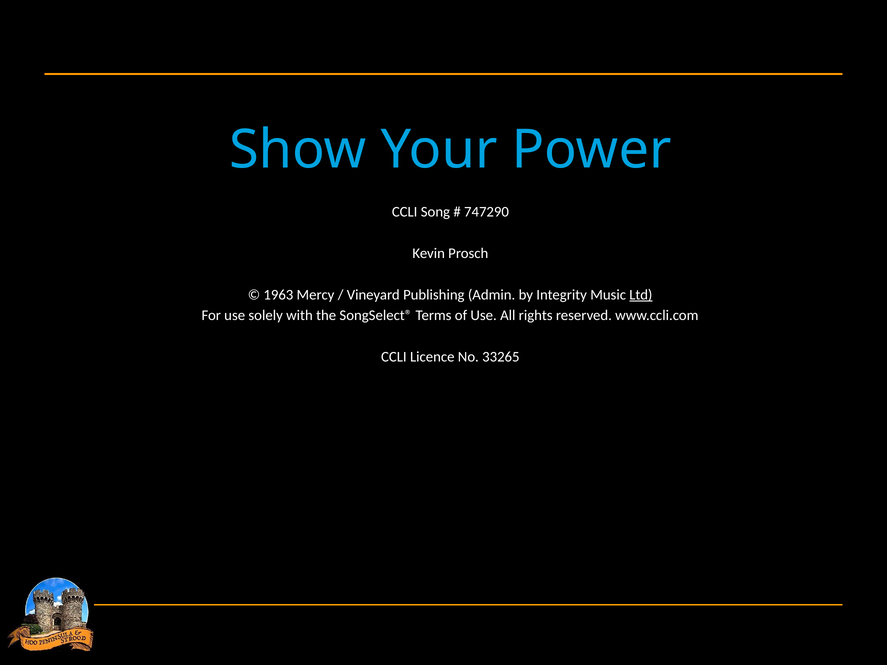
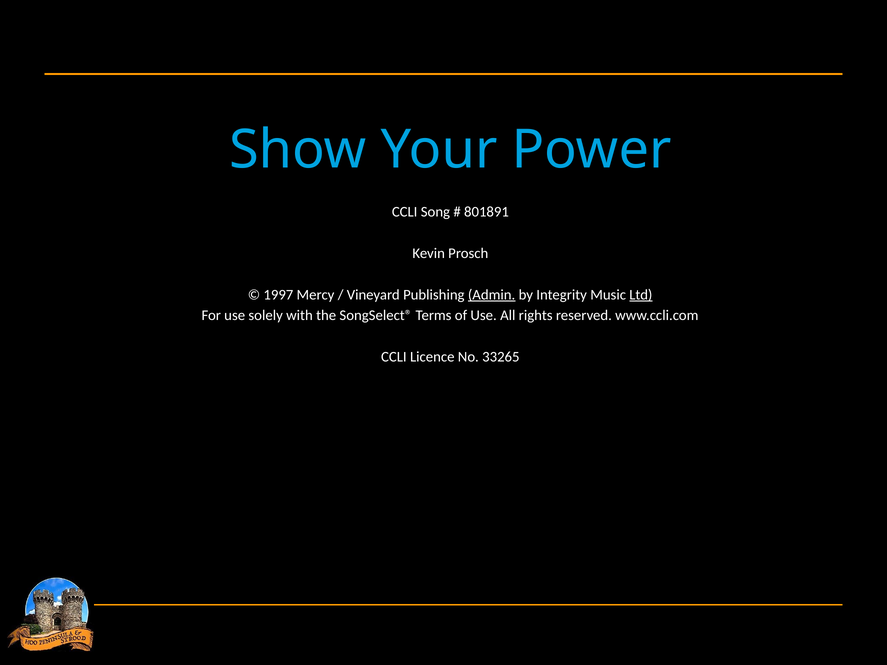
747290: 747290 -> 801891
1963: 1963 -> 1997
Admin underline: none -> present
